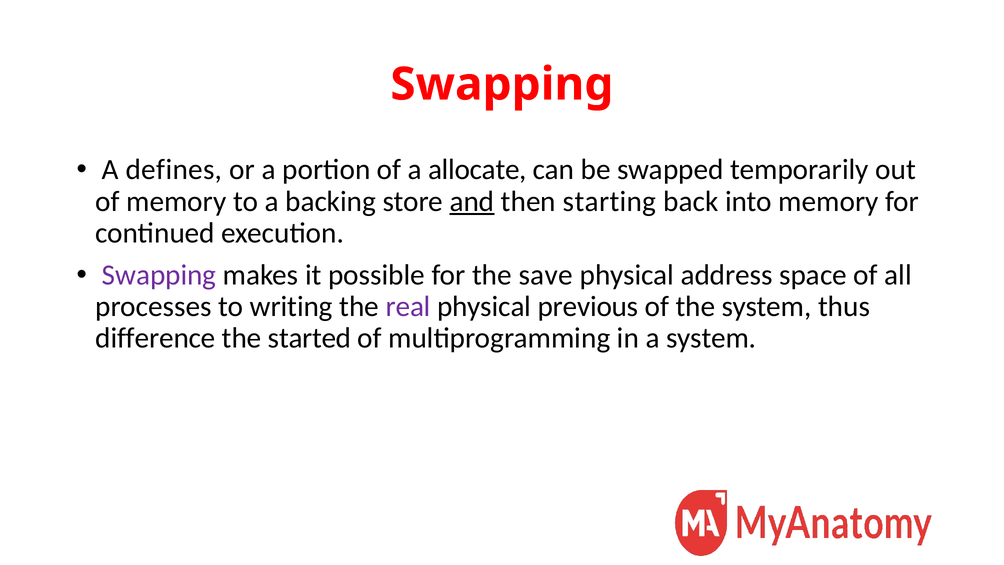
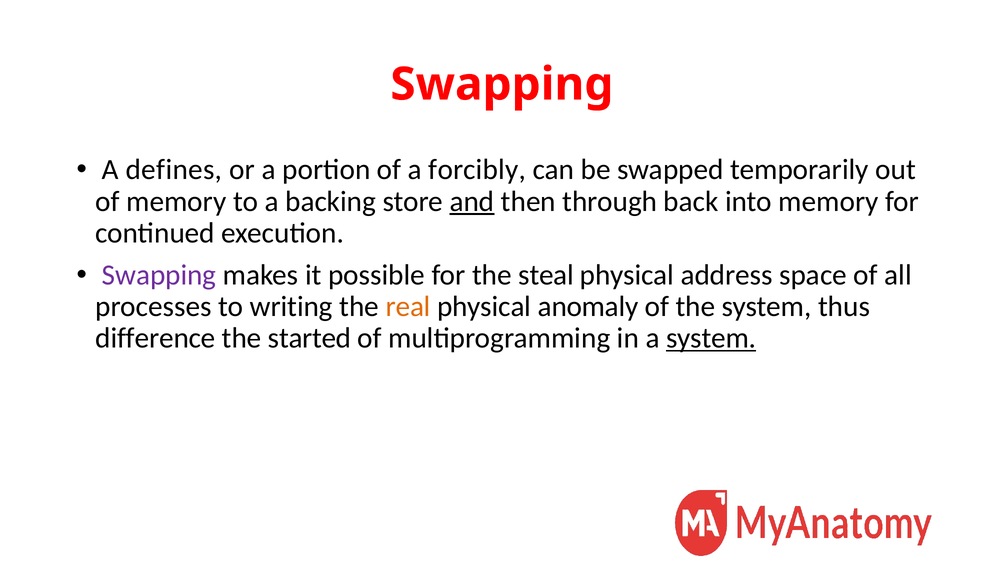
allocate: allocate -> forcibly
starting: starting -> through
save: save -> steal
real colour: purple -> orange
previous: previous -> anomaly
system at (711, 338) underline: none -> present
